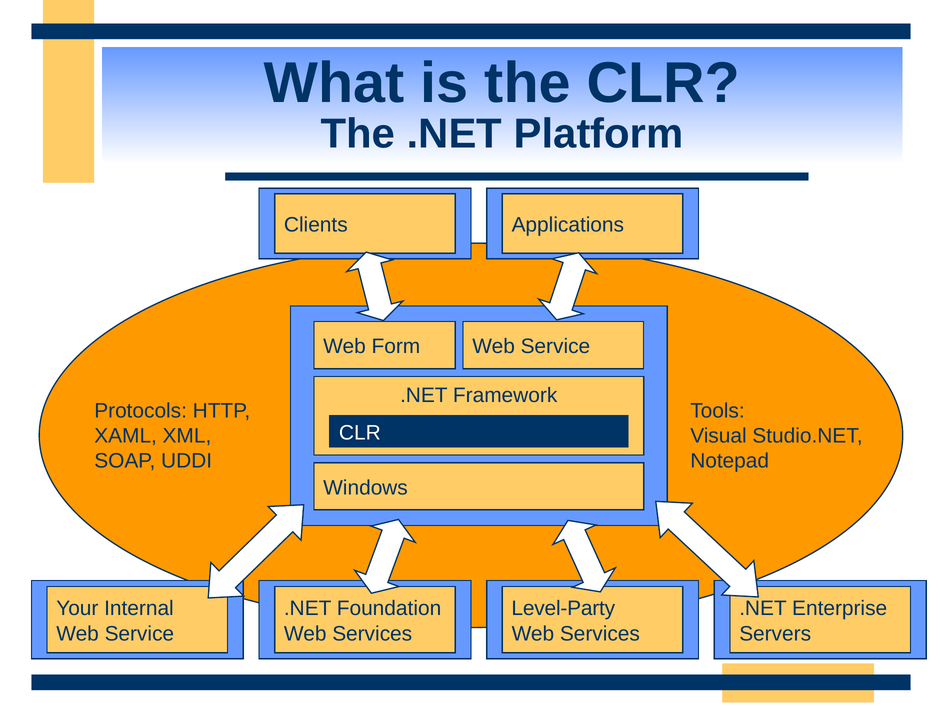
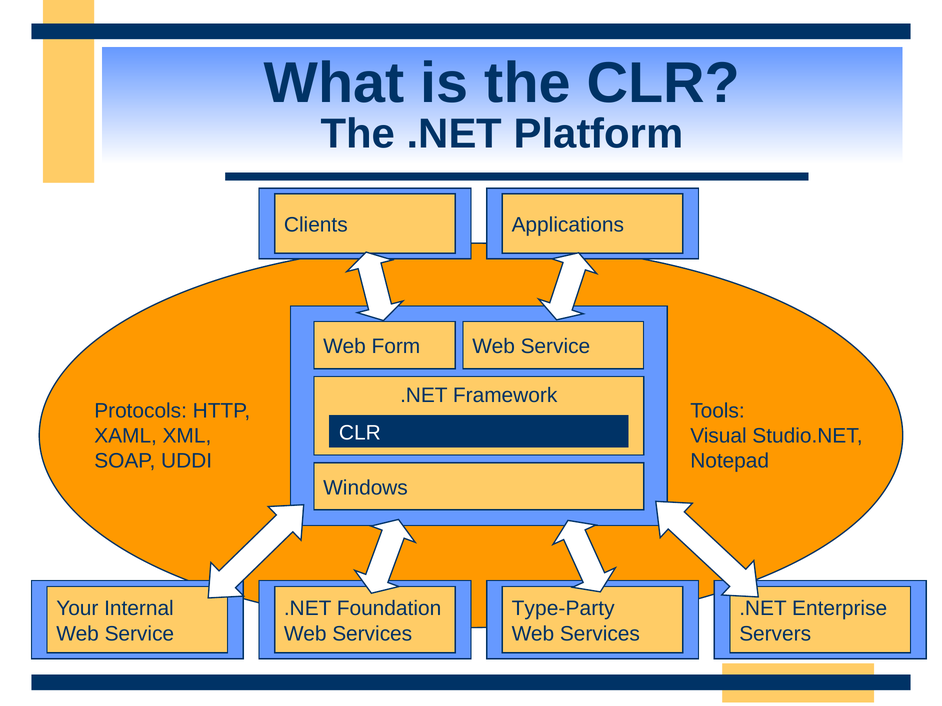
Level-Party: Level-Party -> Type-Party
